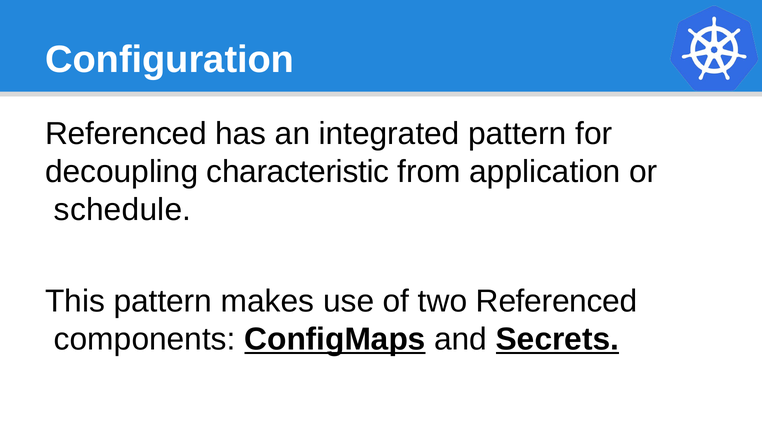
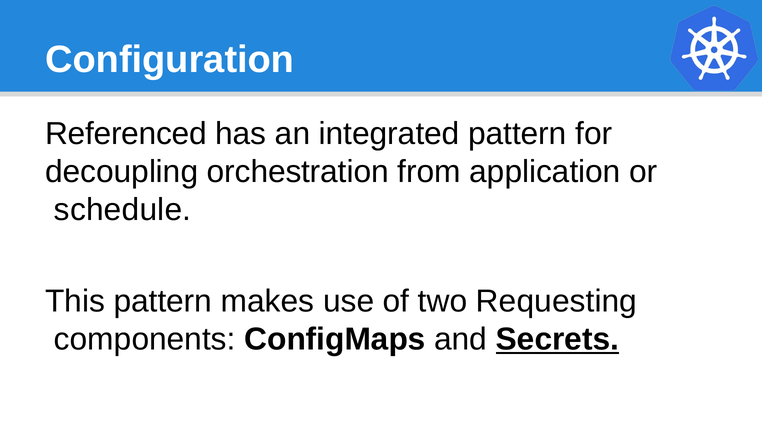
characteristic: characteristic -> orchestration
two Referenced: Referenced -> Requesting
ConfigMaps underline: present -> none
